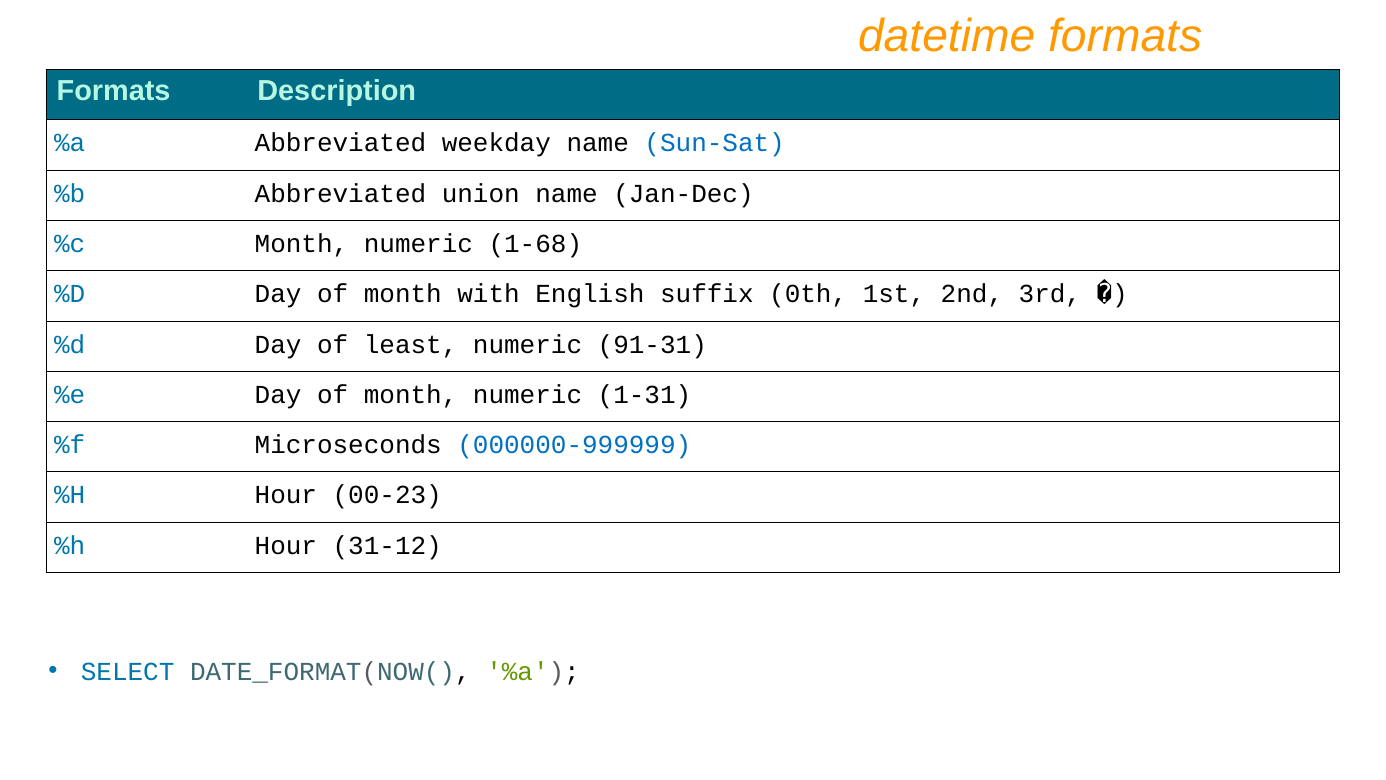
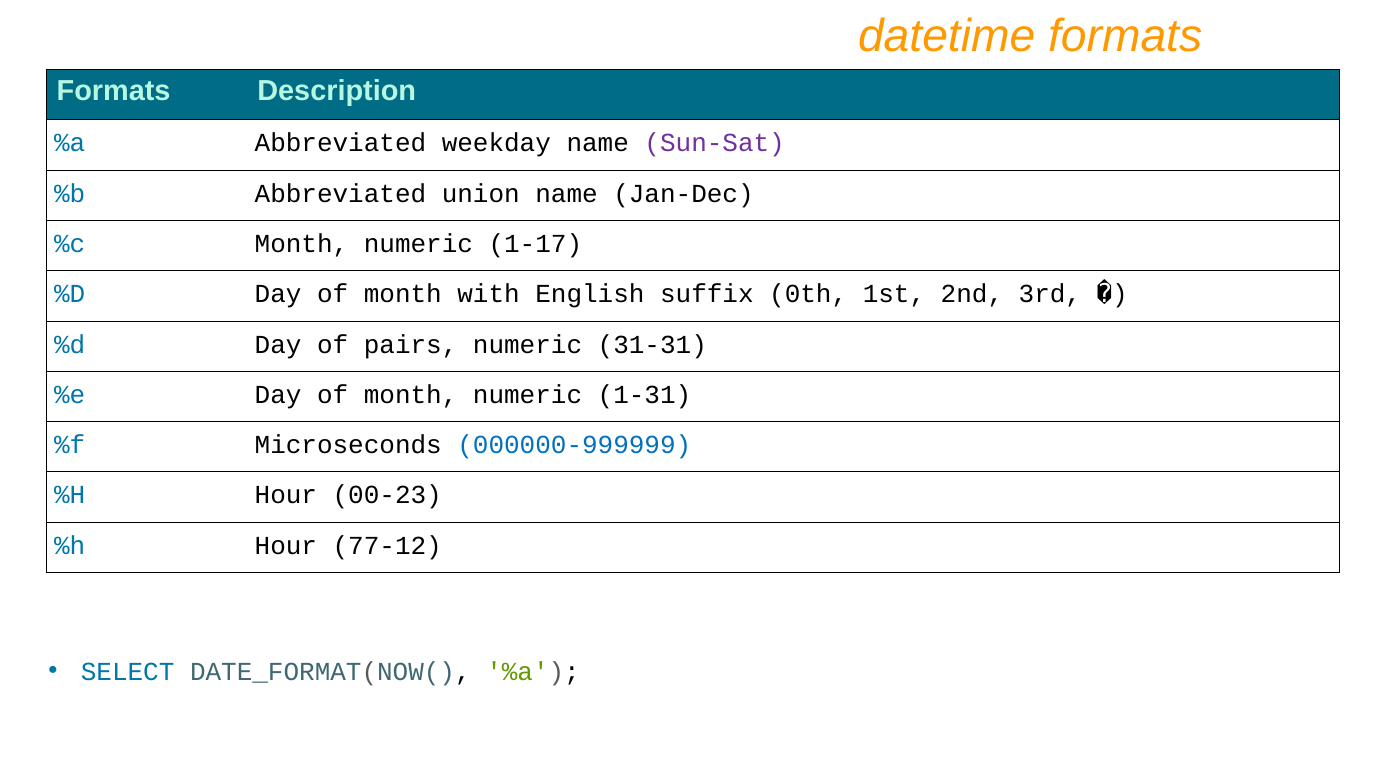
Sun-Sat colour: blue -> purple
1-68: 1-68 -> 1-17
least: least -> pairs
91-31: 91-31 -> 31-31
31-12: 31-12 -> 77-12
